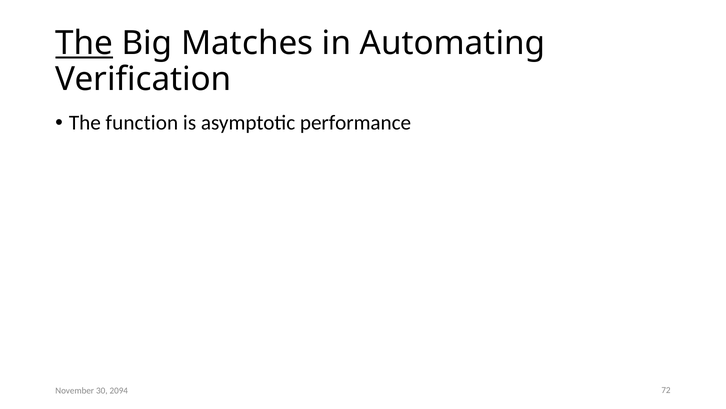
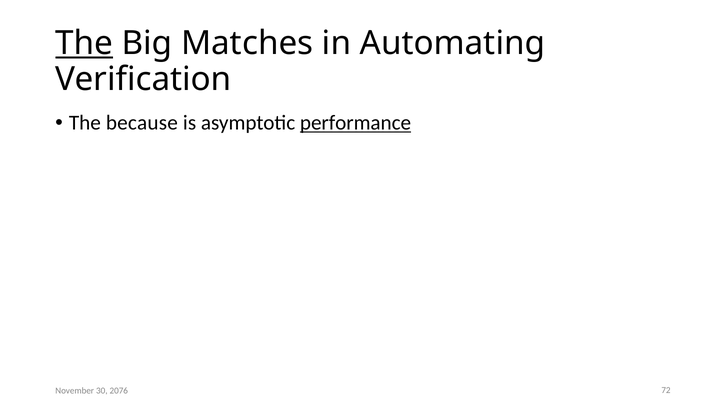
function: function -> because
performance underline: none -> present
2094: 2094 -> 2076
